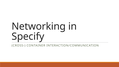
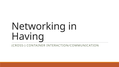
Specify: Specify -> Having
